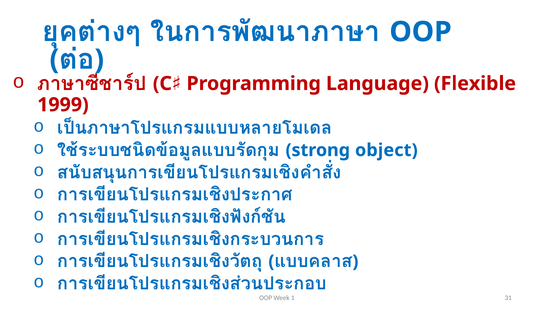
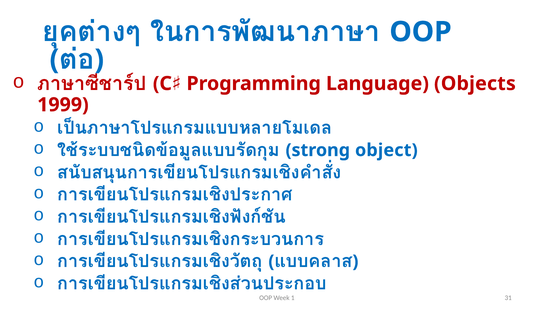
Flexible: Flexible -> Objects
